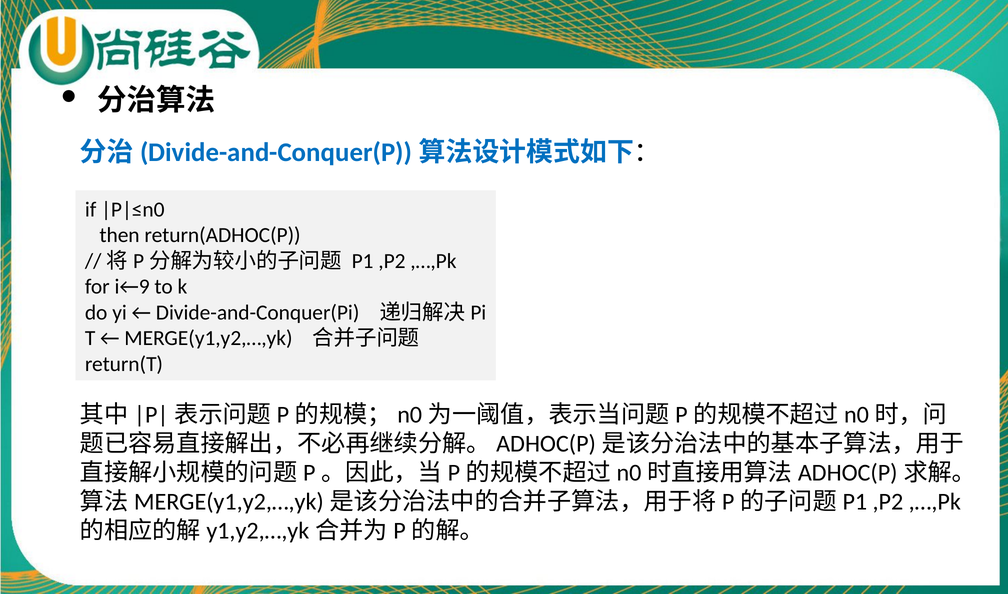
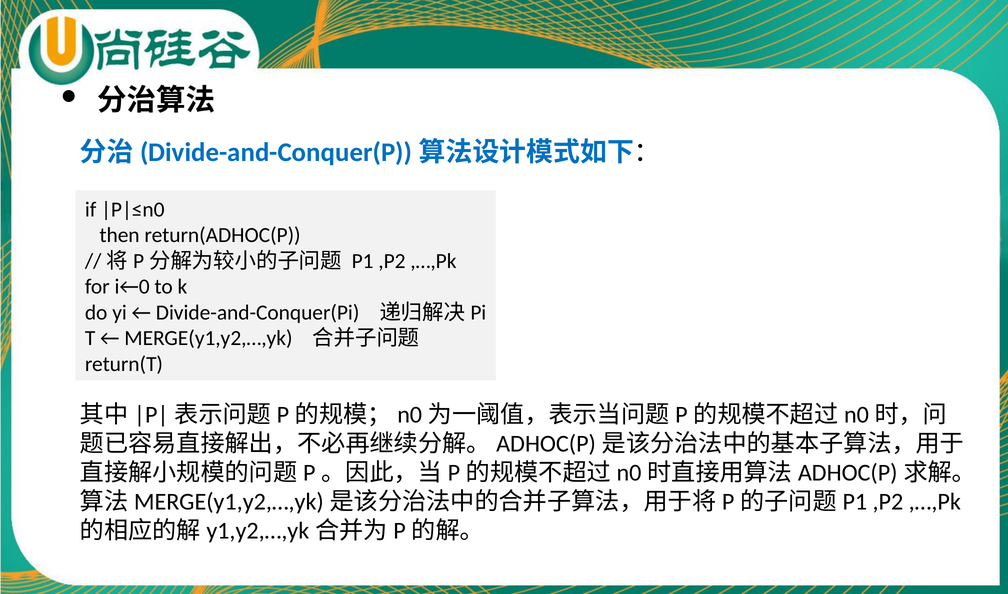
i←9: i←9 -> i←0
